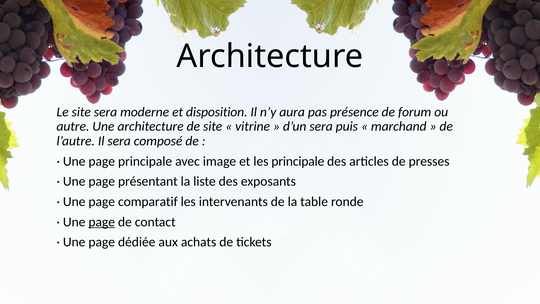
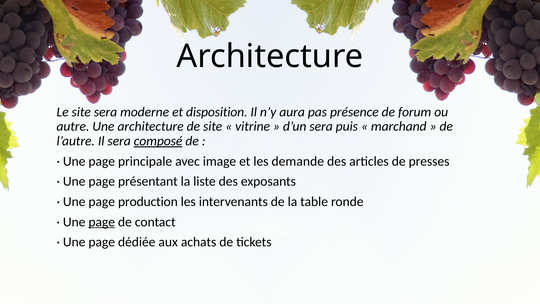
composé underline: none -> present
les principale: principale -> demande
comparatif: comparatif -> production
